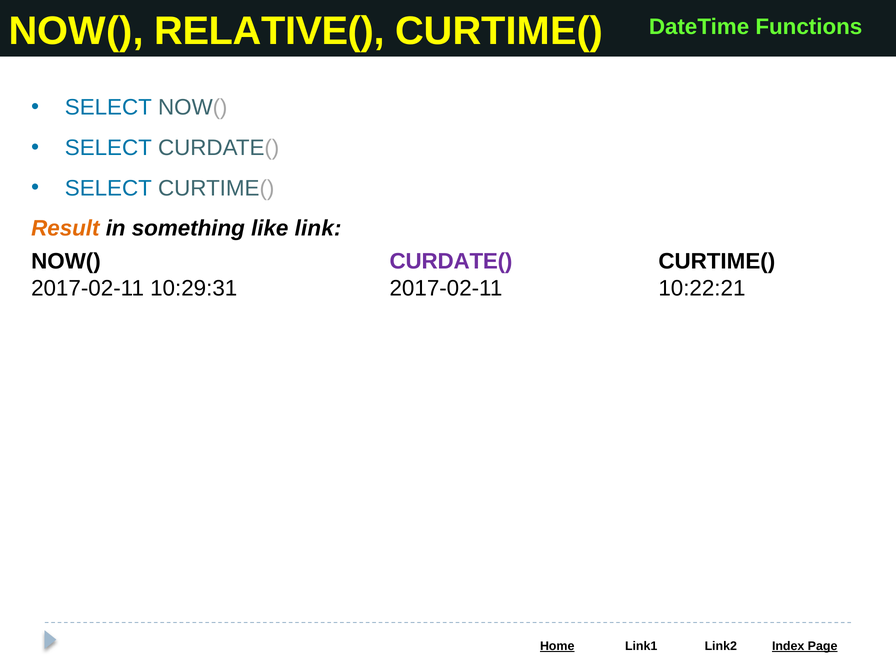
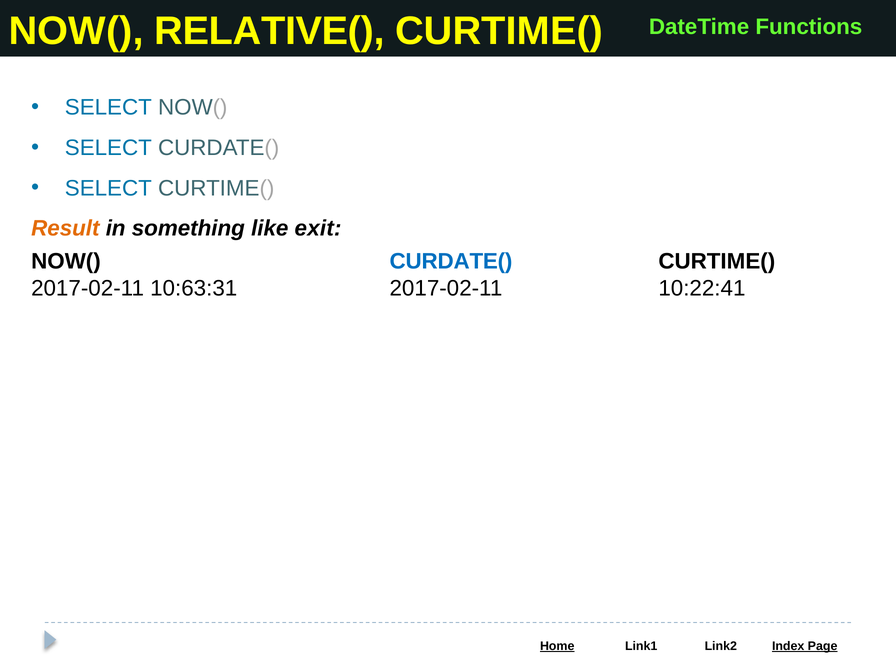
link: link -> exit
CURDATE( at (451, 261) colour: purple -> blue
10:29:31: 10:29:31 -> 10:63:31
10:22:21: 10:22:21 -> 10:22:41
